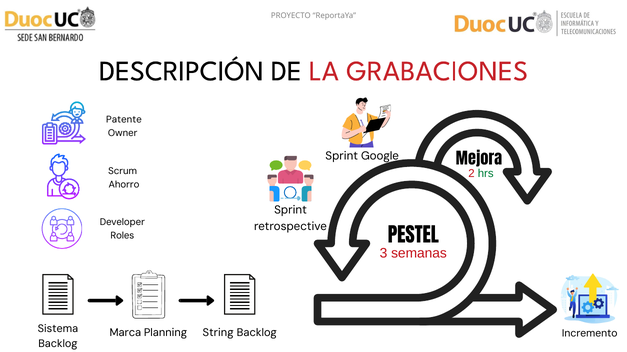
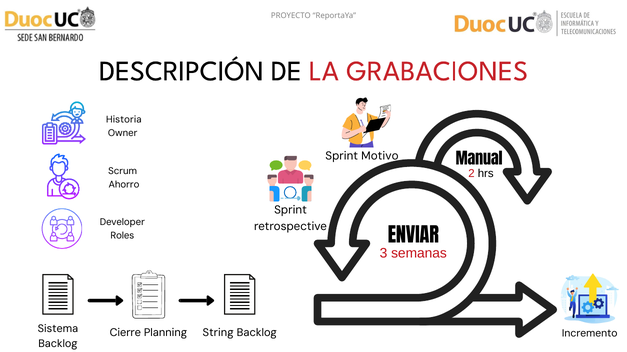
Patente: Patente -> Historia
Google: Google -> Motivo
Mejora: Mejora -> Manual
hrs colour: green -> black
PESTEL: PESTEL -> ENVIAR
Marca: Marca -> Cierre
